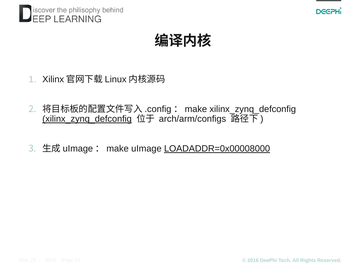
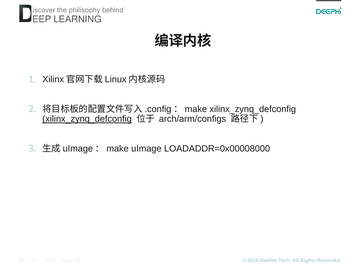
LOADADDR=0x00008000 underline: present -> none
